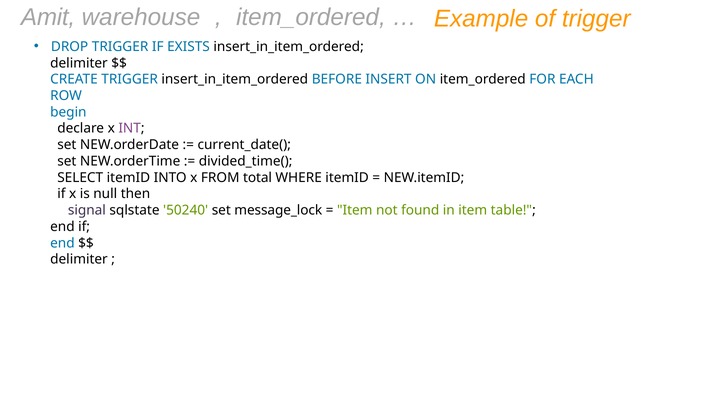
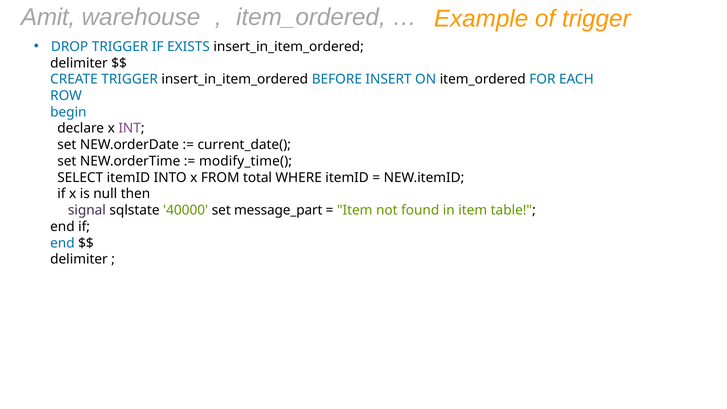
divided_time(: divided_time( -> modify_time(
50240: 50240 -> 40000
message_lock: message_lock -> message_part
